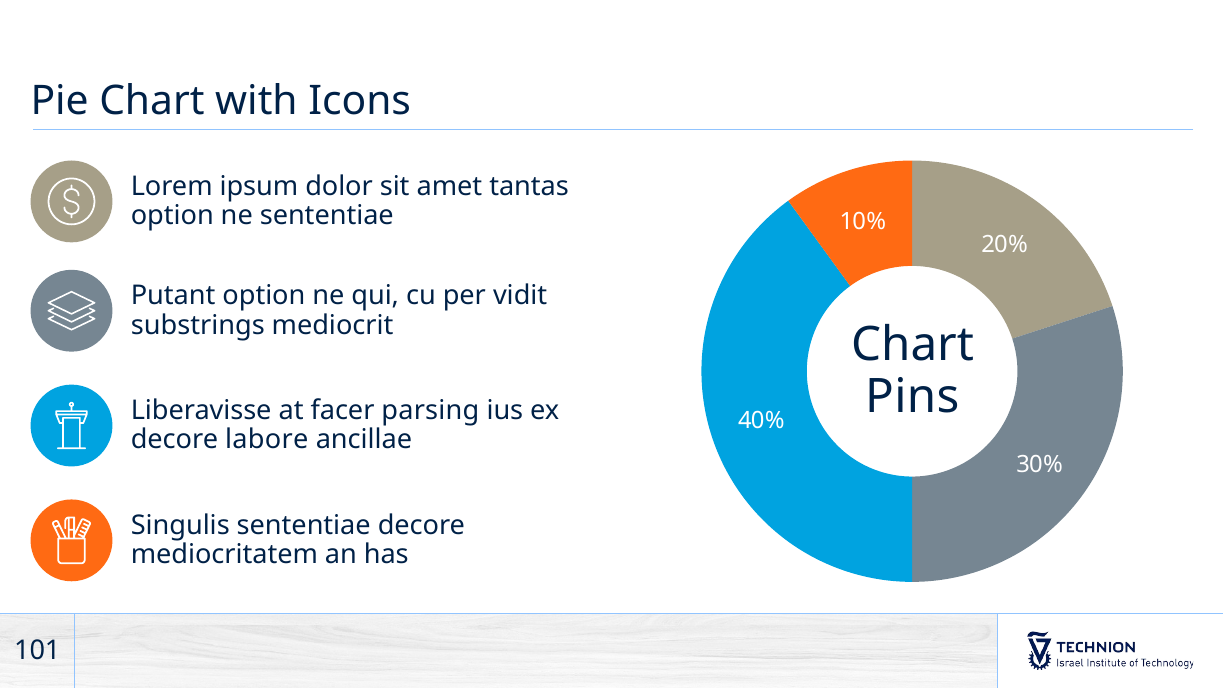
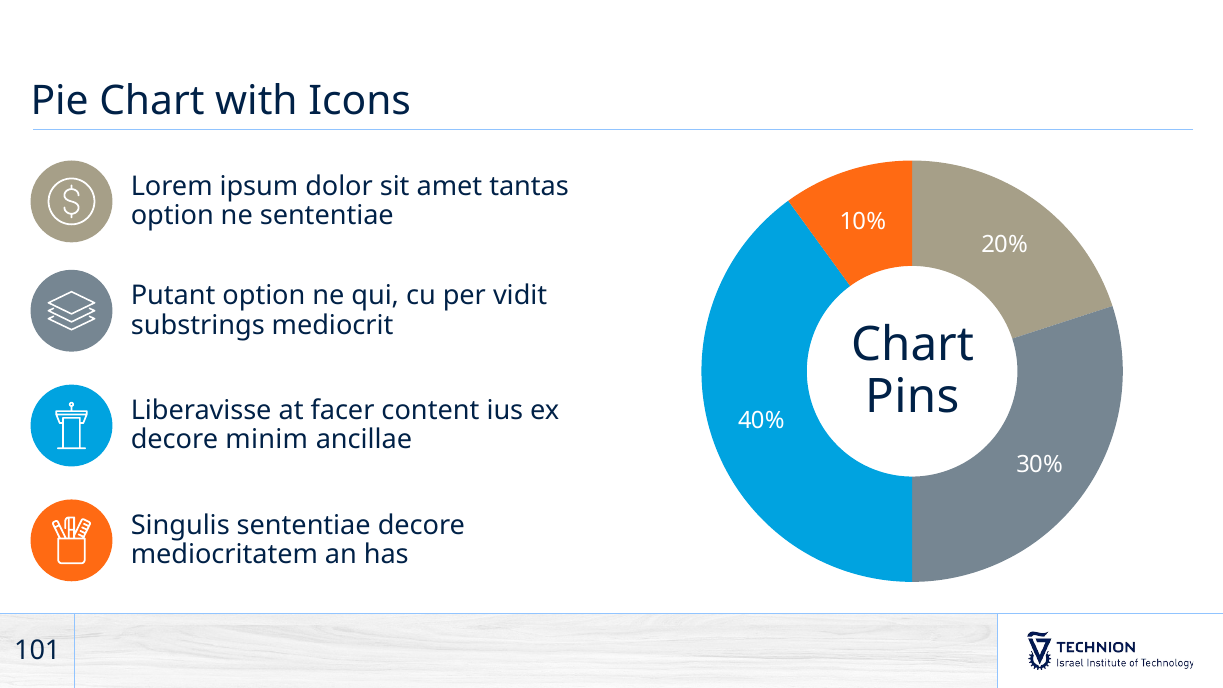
parsing: parsing -> content
labore: labore -> minim
